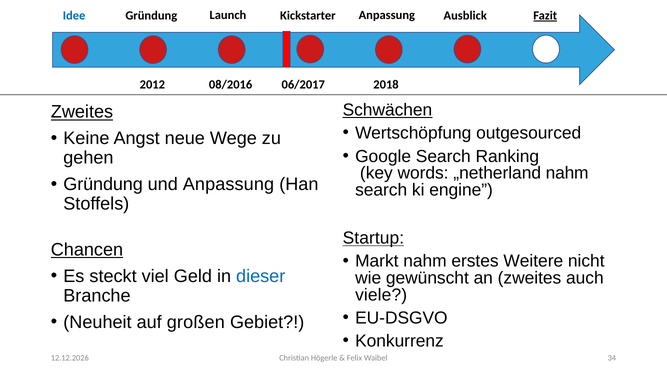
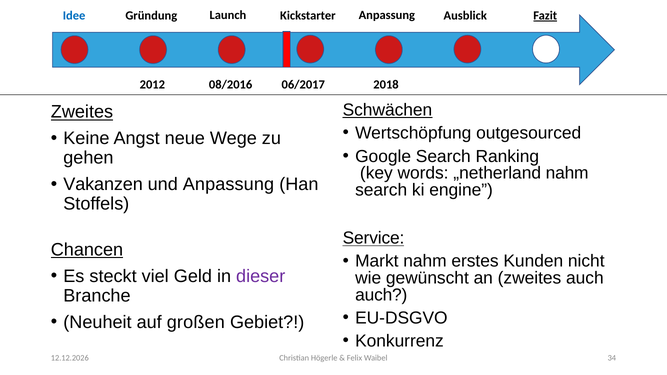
Gründung at (103, 184): Gründung -> Vakanzen
Startup: Startup -> Service
Weitere: Weitere -> Kunden
dieser colour: blue -> purple
viele at (381, 295): viele -> auch
